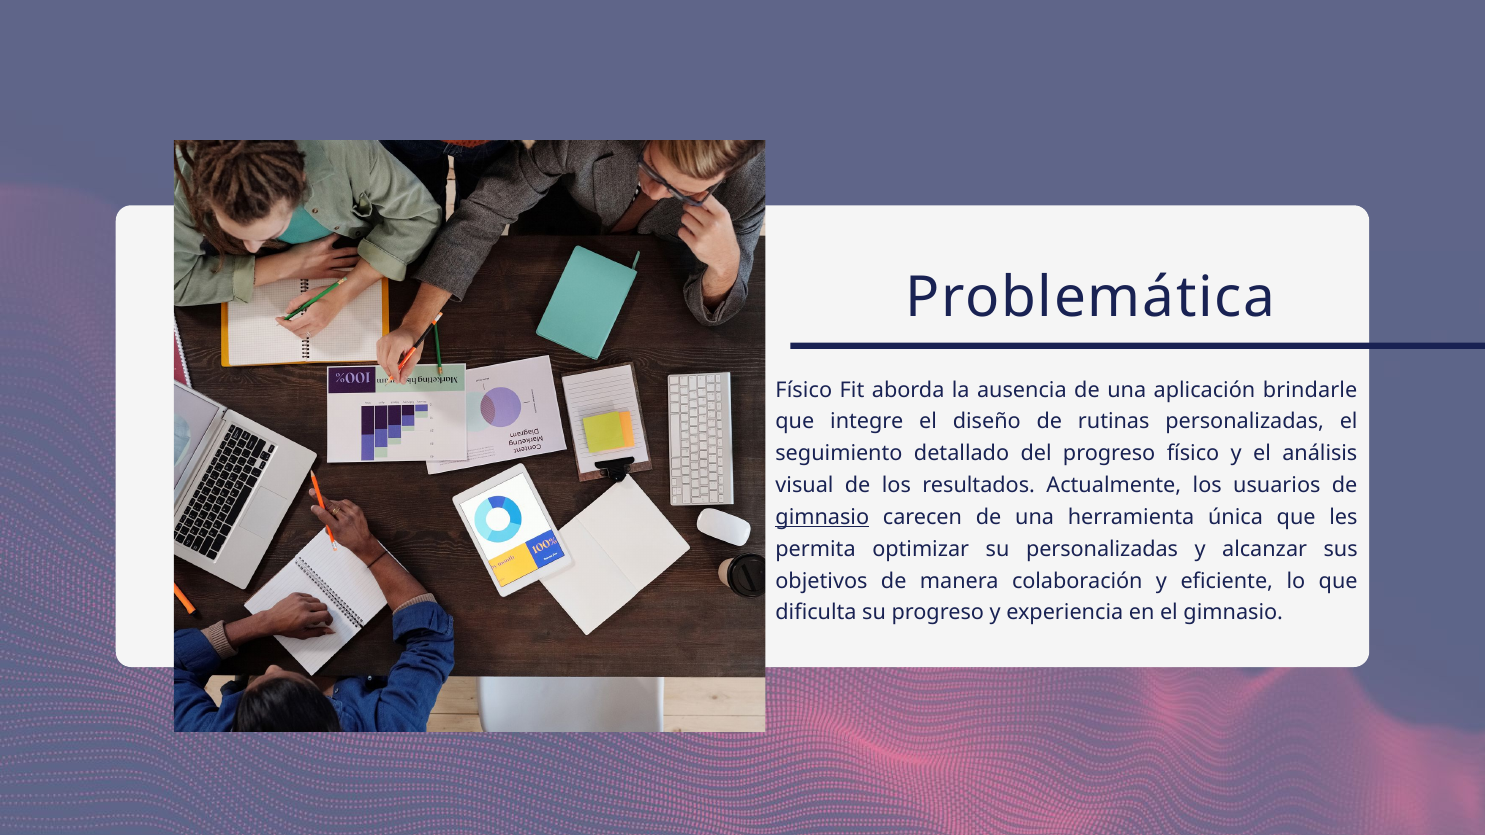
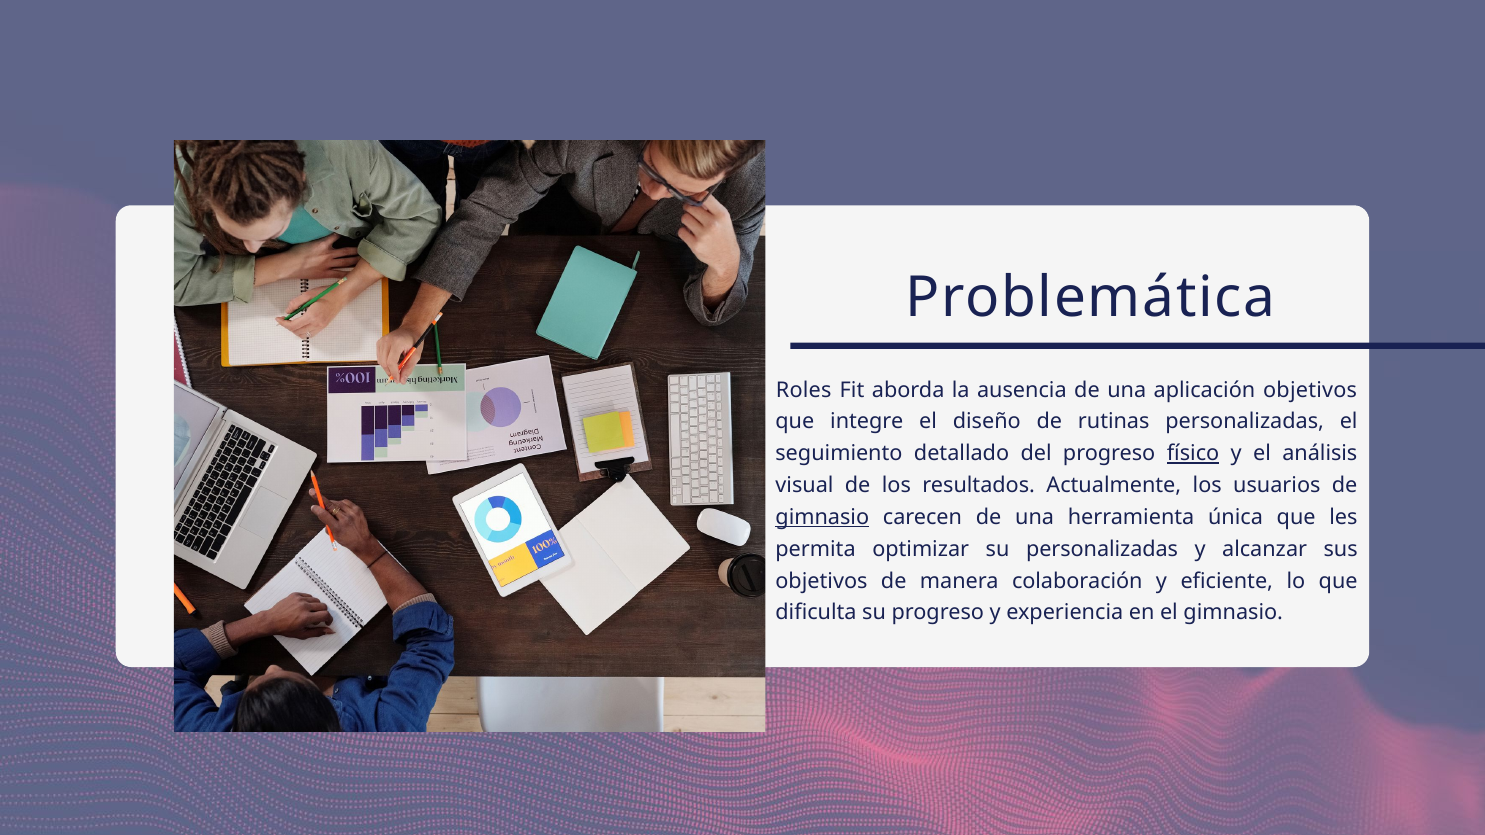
Físico at (804, 390): Físico -> Roles
aplicación brindarle: brindarle -> objetivos
físico at (1193, 454) underline: none -> present
